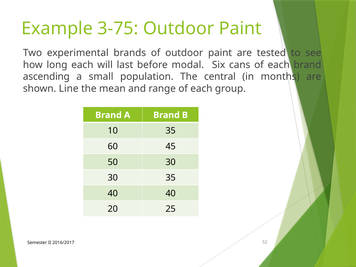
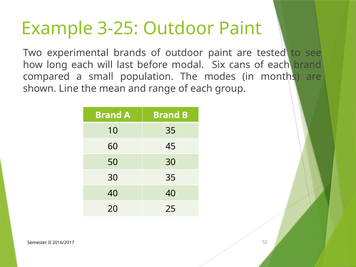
3-75: 3-75 -> 3-25
ascending: ascending -> compared
central: central -> modes
